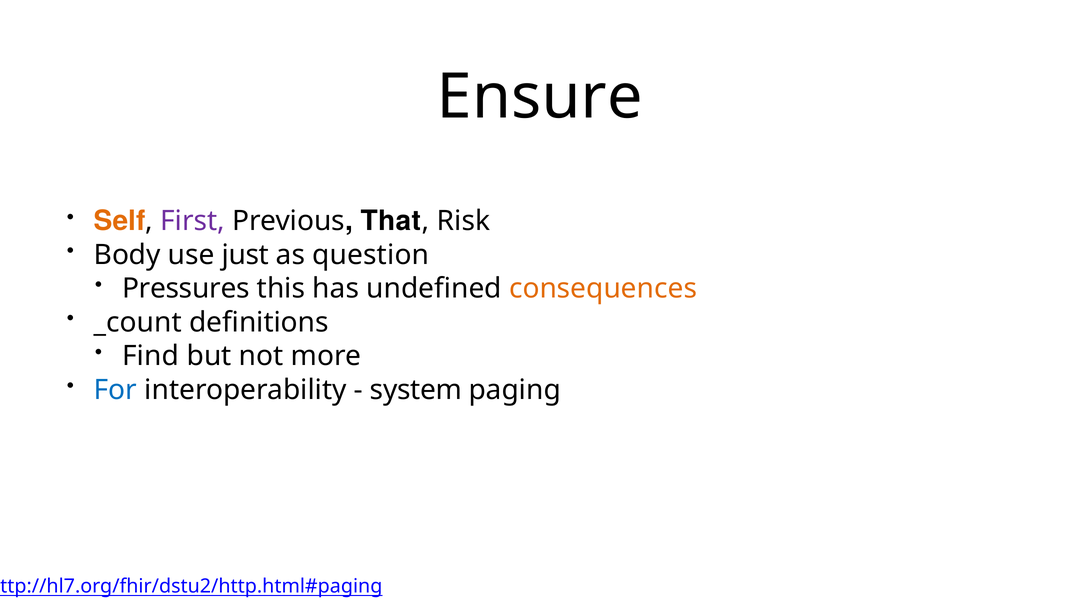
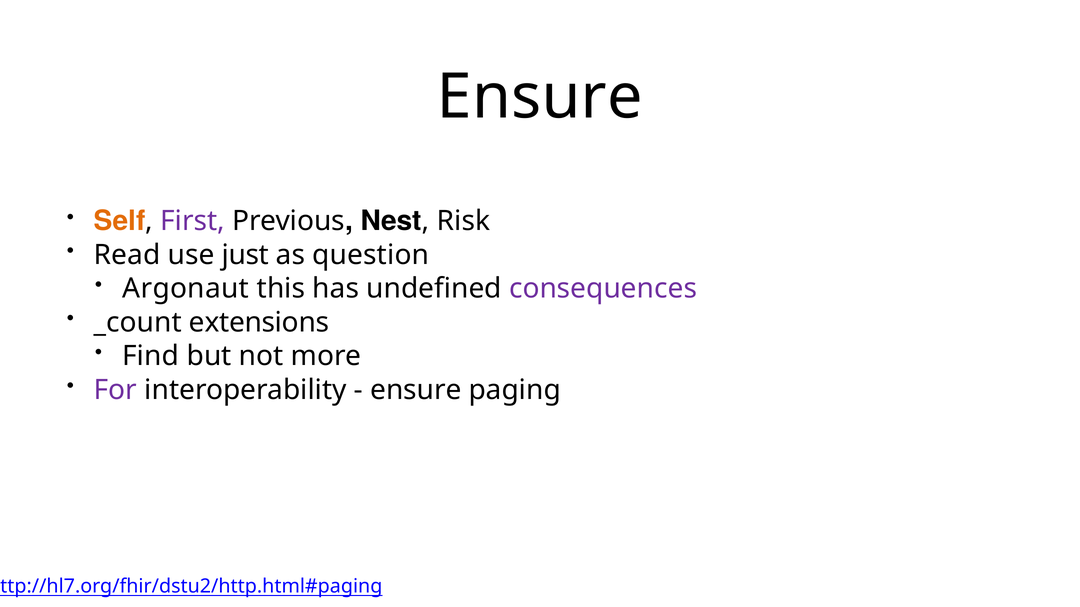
That: That -> Nest
Body: Body -> Read
Pressures: Pressures -> Argonaut
consequences colour: orange -> purple
definitions: definitions -> extensions
For colour: blue -> purple
system at (416, 390): system -> ensure
